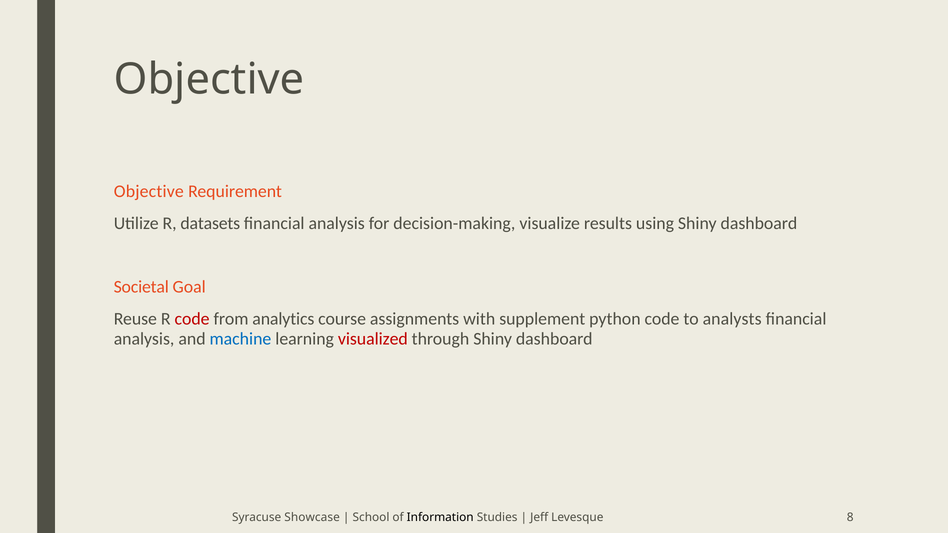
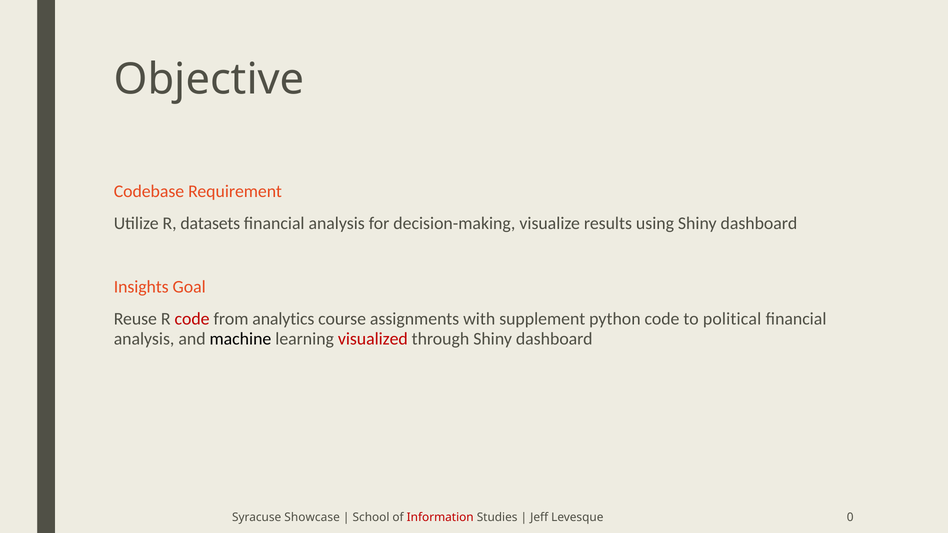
Objective at (149, 191): Objective -> Codebase
Societal: Societal -> Insights
analysts: analysts -> political
machine colour: blue -> black
Information colour: black -> red
8: 8 -> 0
